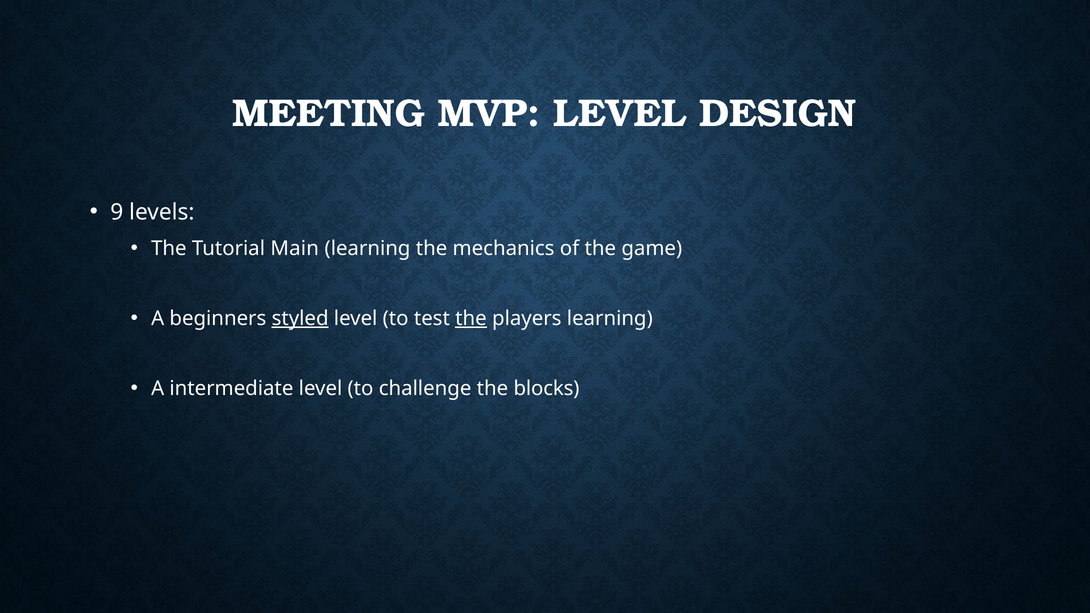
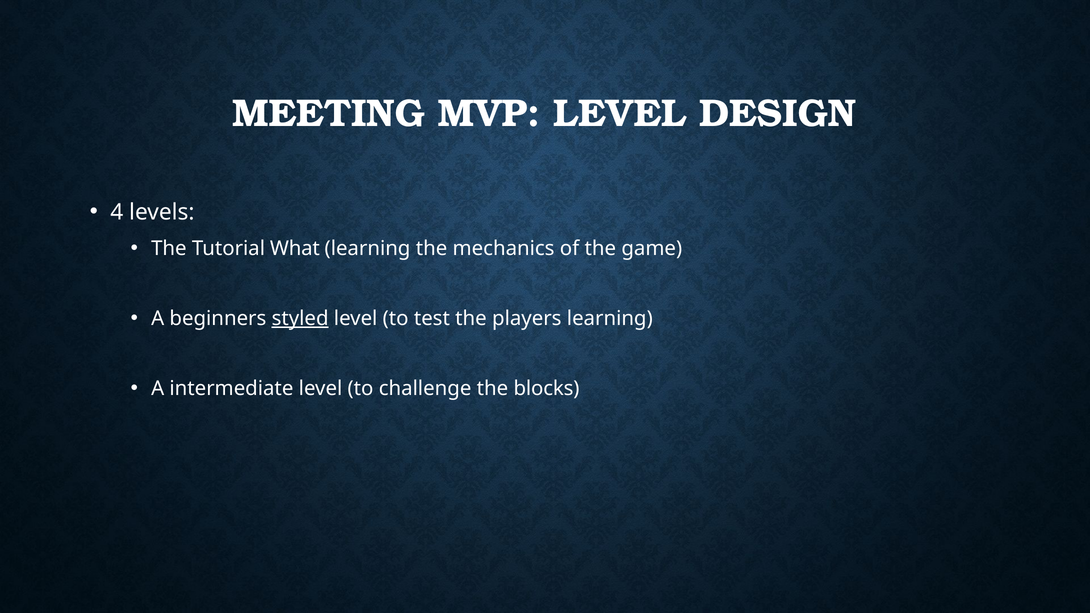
9: 9 -> 4
Main: Main -> What
the at (471, 319) underline: present -> none
